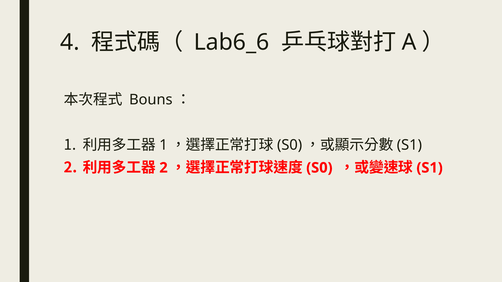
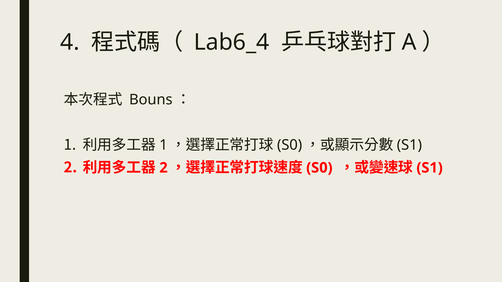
Lab6_6: Lab6_6 -> Lab6_4
